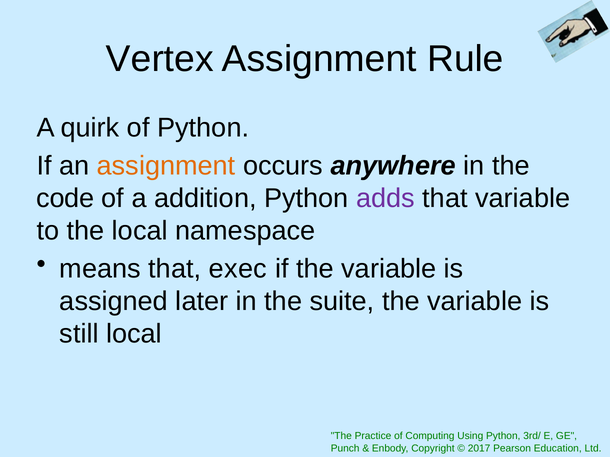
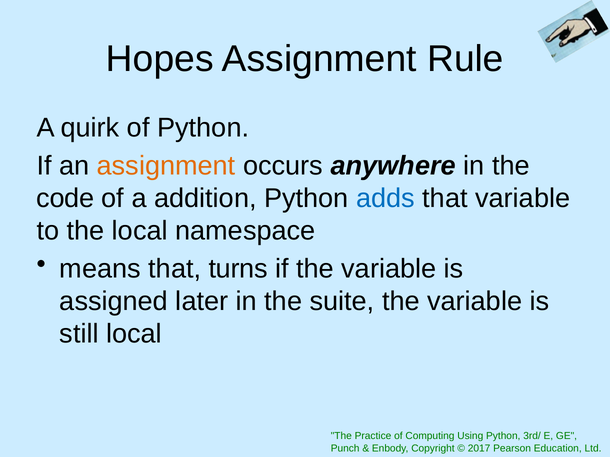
Vertex: Vertex -> Hopes
adds colour: purple -> blue
exec: exec -> turns
